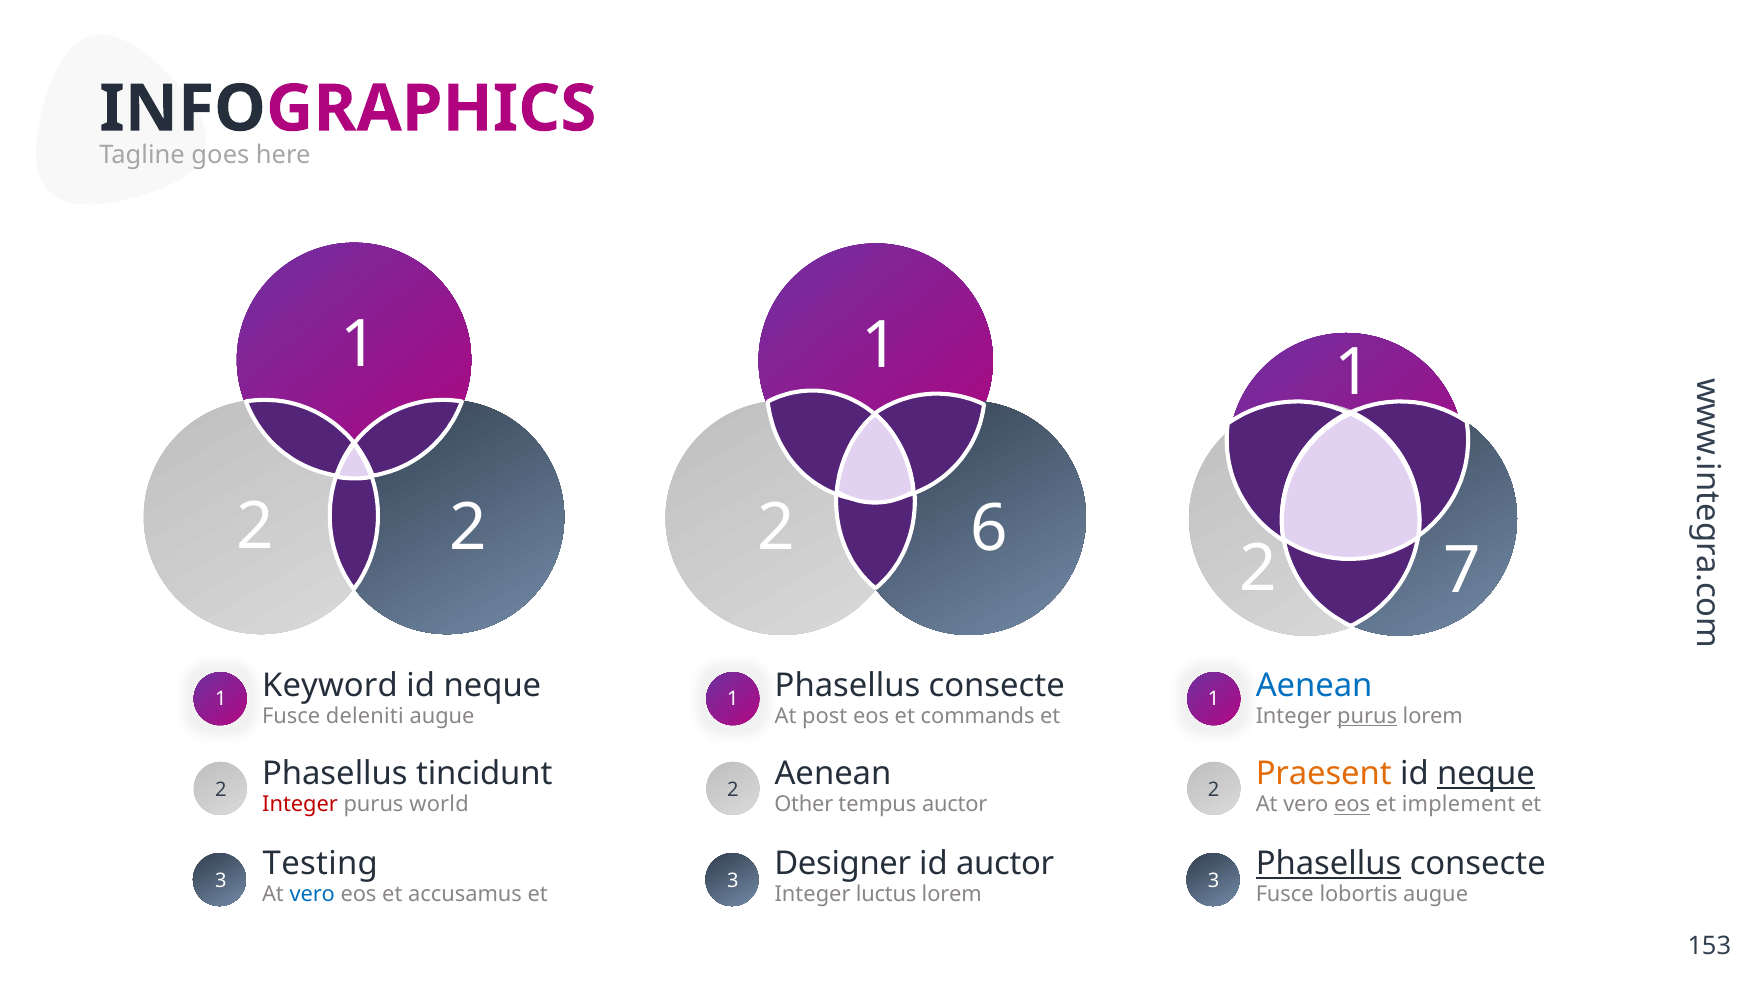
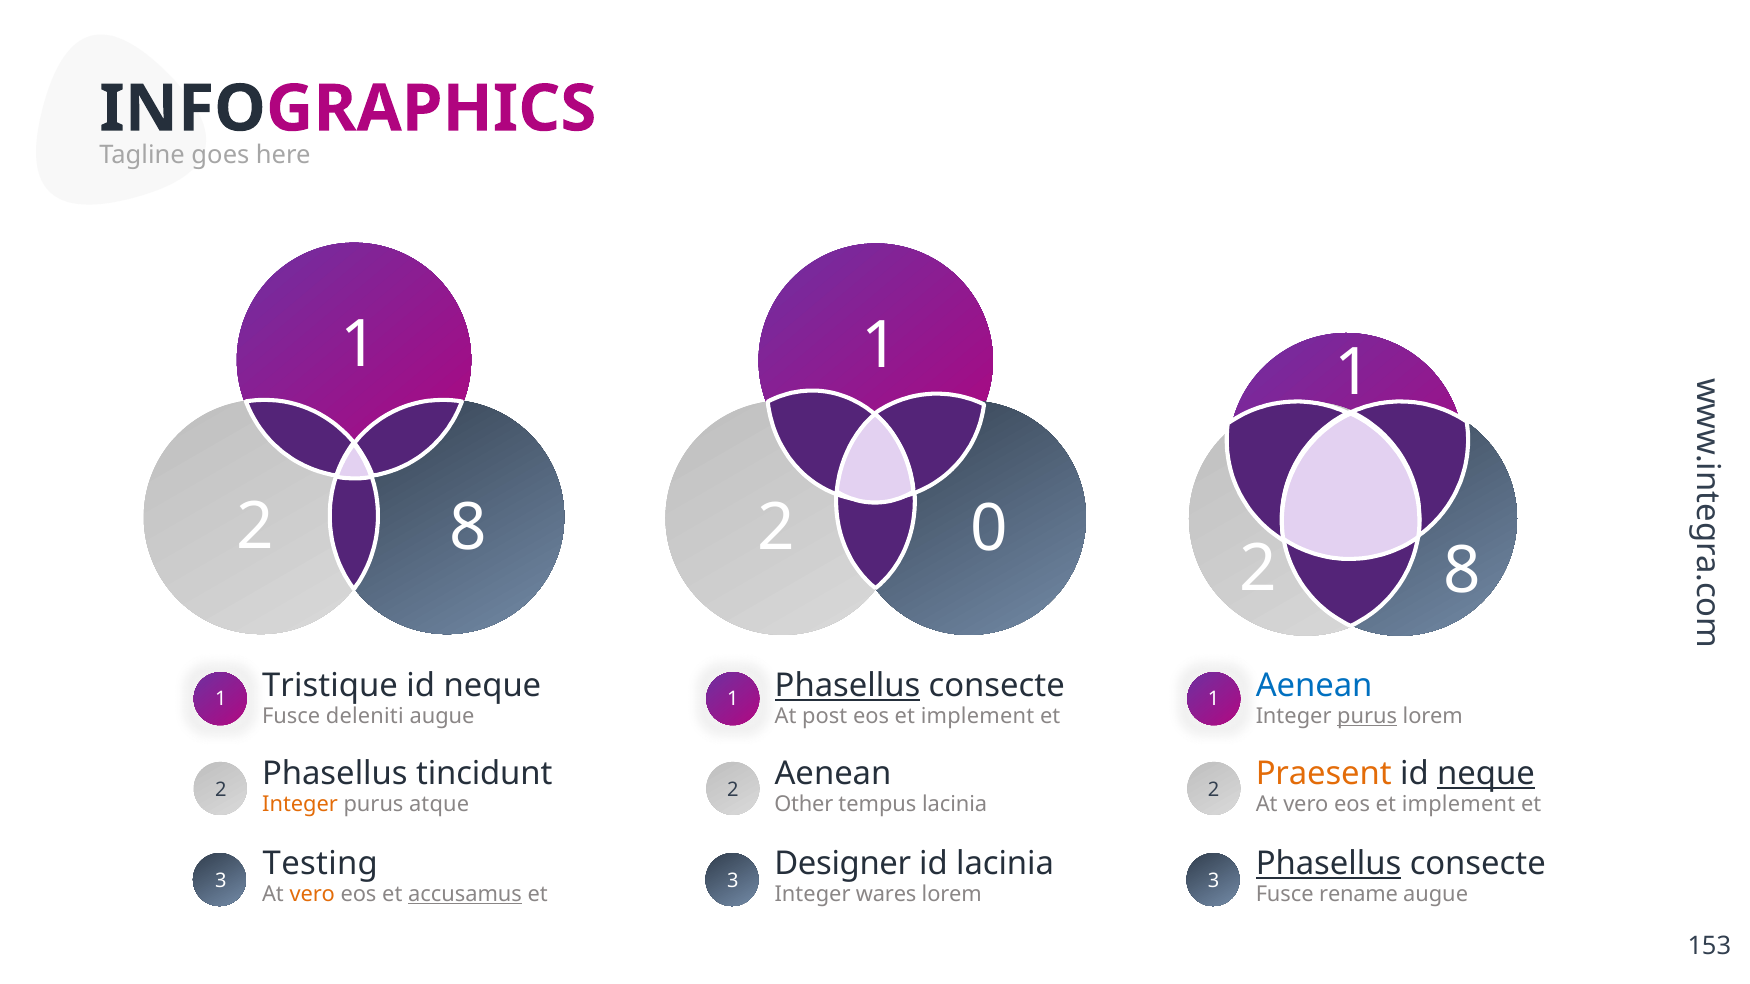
2 at (468, 528): 2 -> 8
6: 6 -> 0
7 at (1463, 572): 7 -> 8
Keyword: Keyword -> Tristique
Phasellus at (847, 686) underline: none -> present
commands at (978, 717): commands -> implement
Integer at (300, 805) colour: red -> orange
world: world -> atque
tempus auctor: auctor -> lacinia
eos at (1352, 805) underline: present -> none
id auctor: auctor -> lacinia
vero at (312, 895) colour: blue -> orange
accusamus underline: none -> present
luctus: luctus -> wares
lobortis: lobortis -> rename
